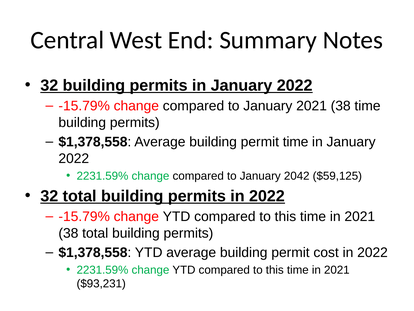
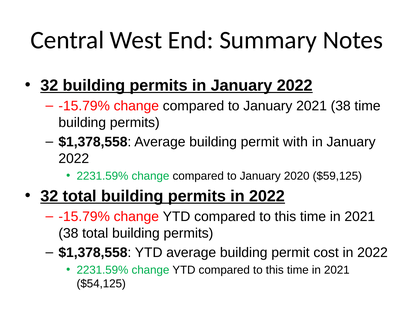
permit time: time -> with
2042: 2042 -> 2020
$93,231: $93,231 -> $54,125
